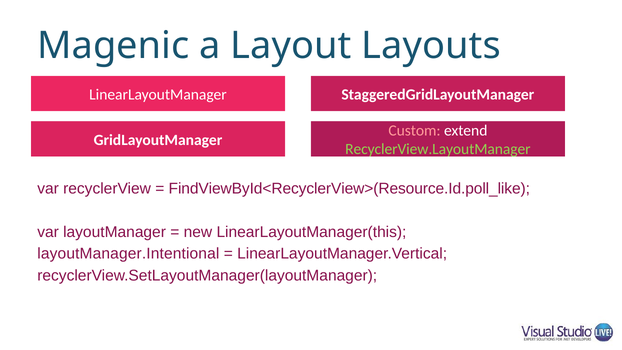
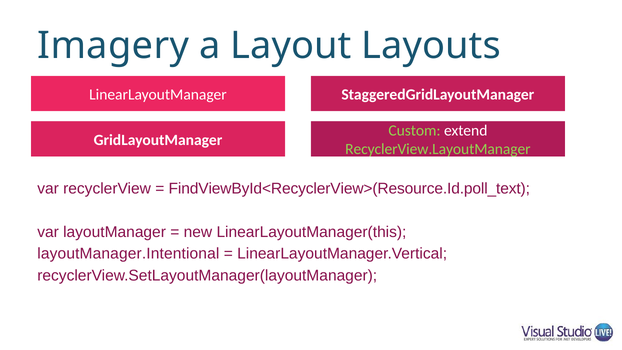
Magenic: Magenic -> Imagery
Custom colour: pink -> light green
FindViewById<RecyclerView>(Resource.Id.poll_like: FindViewById<RecyclerView>(Resource.Id.poll_like -> FindViewById<RecyclerView>(Resource.Id.poll_text
